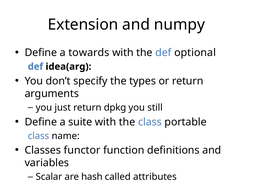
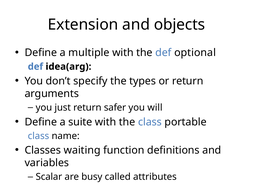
numpy: numpy -> objects
towards: towards -> multiple
dpkg: dpkg -> safer
still: still -> will
functor: functor -> waiting
hash: hash -> busy
